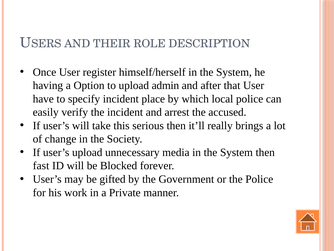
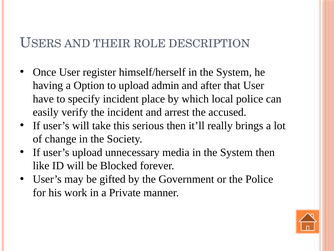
fast: fast -> like
